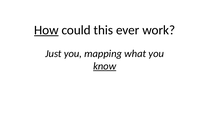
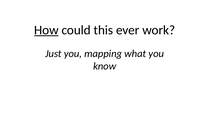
know underline: present -> none
